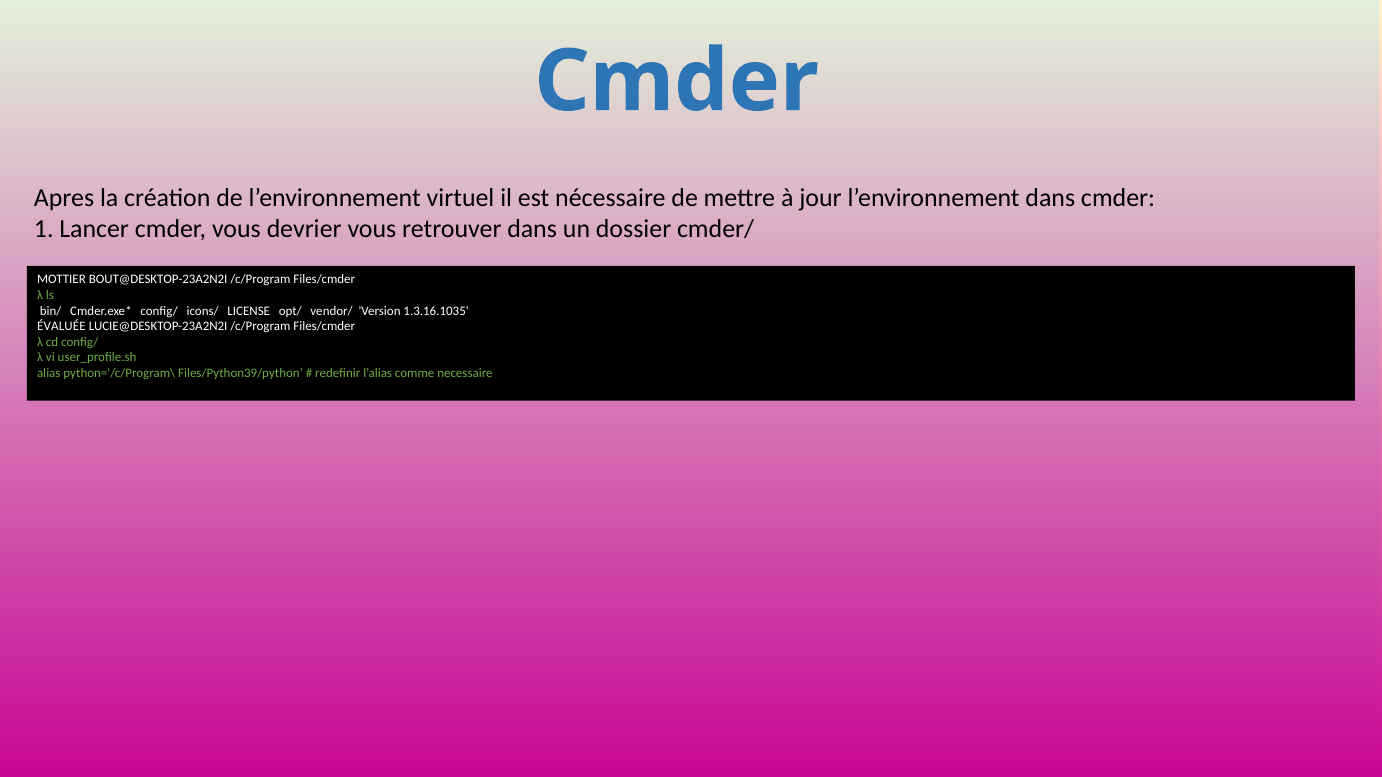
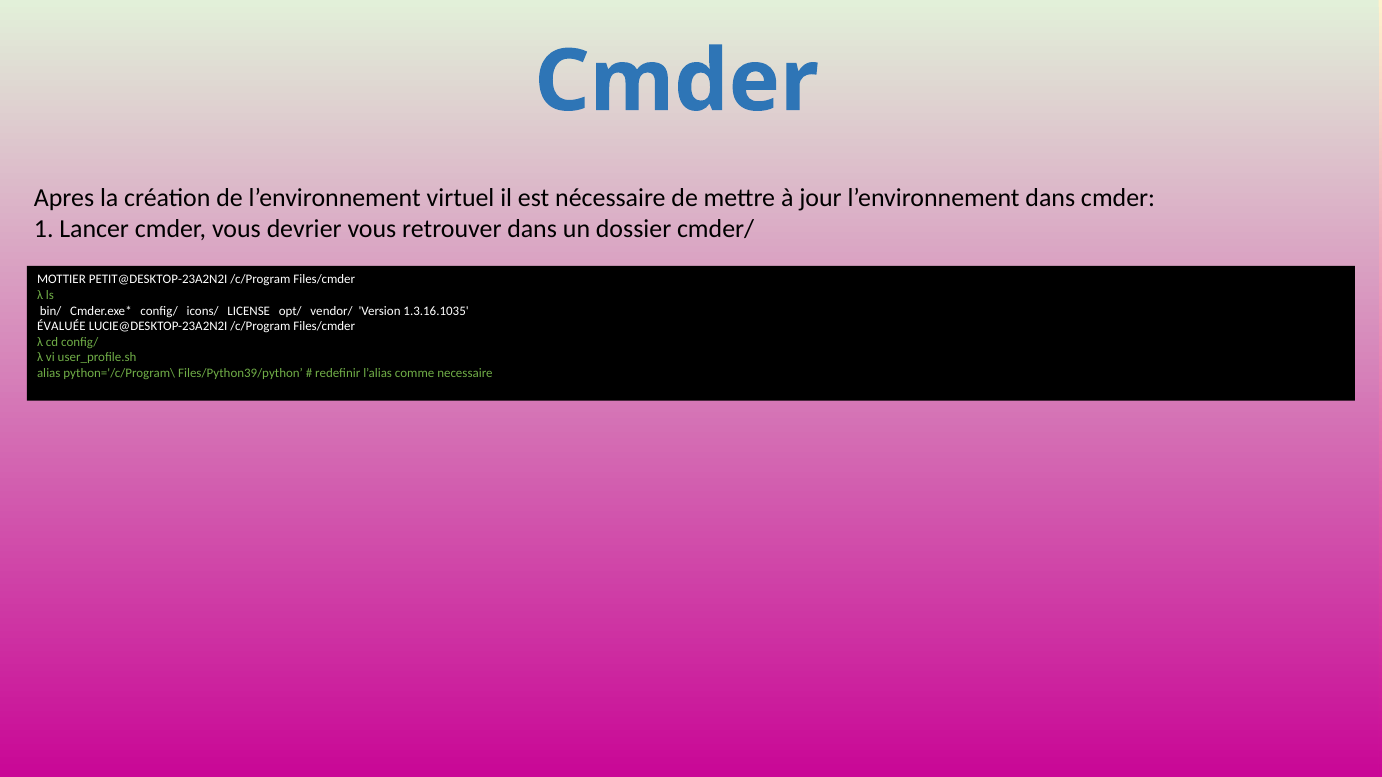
BOUT@DESKTOP-23A2N2I: BOUT@DESKTOP-23A2N2I -> PETIT@DESKTOP-23A2N2I
